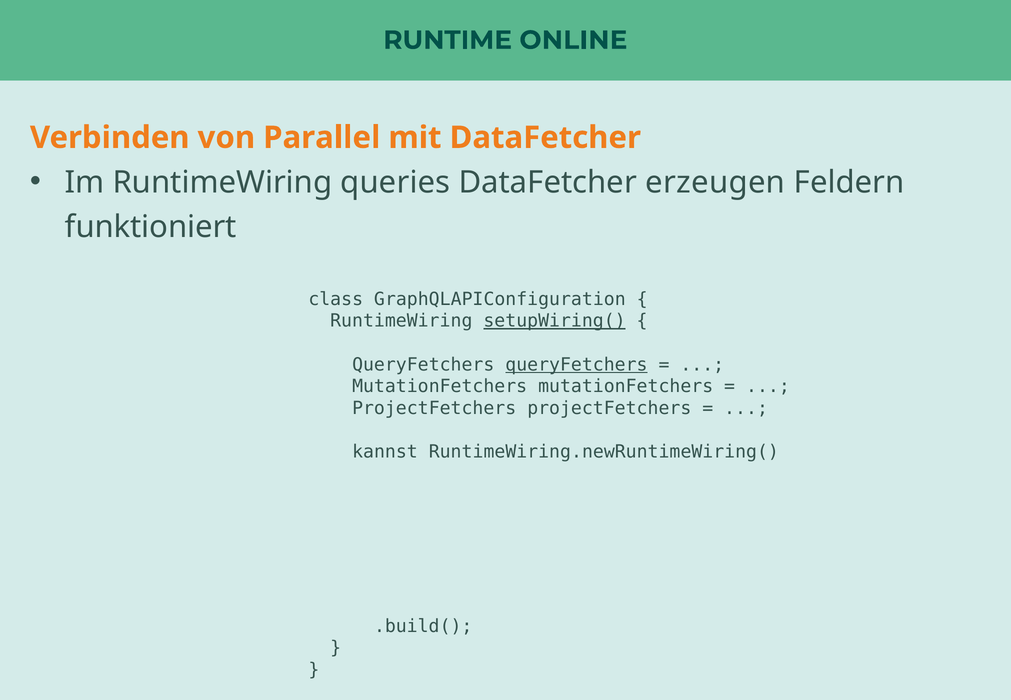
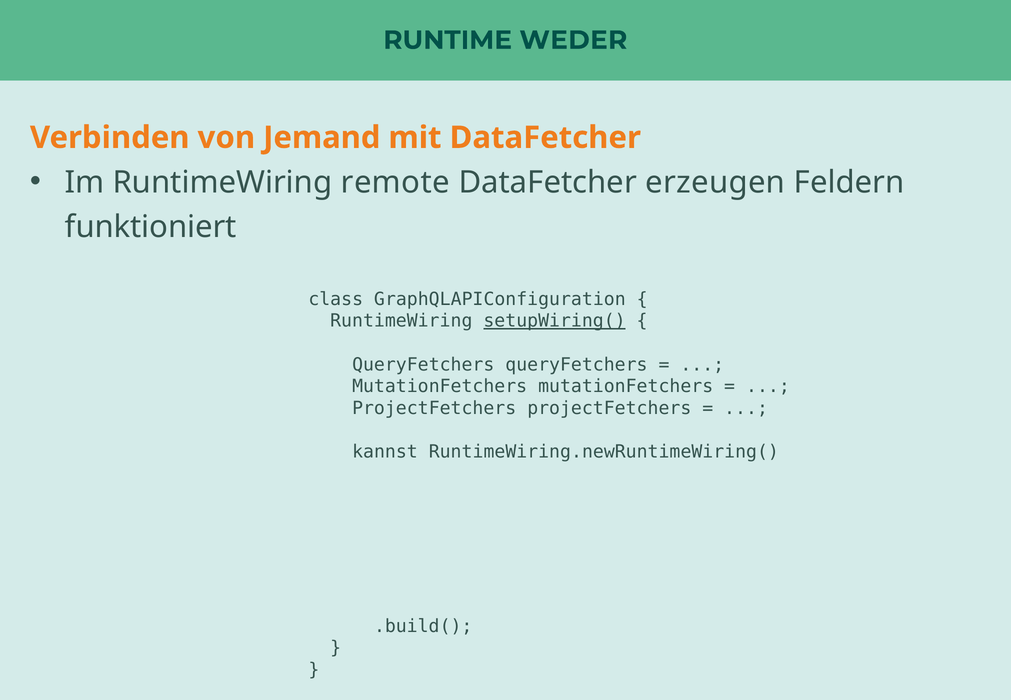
ONLINE: ONLINE -> WEDER
Parallel: Parallel -> Jemand
queries: queries -> remote
queryFetchers at (576, 365) underline: present -> none
